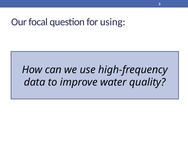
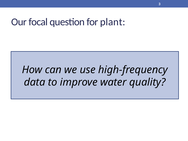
using: using -> plant
